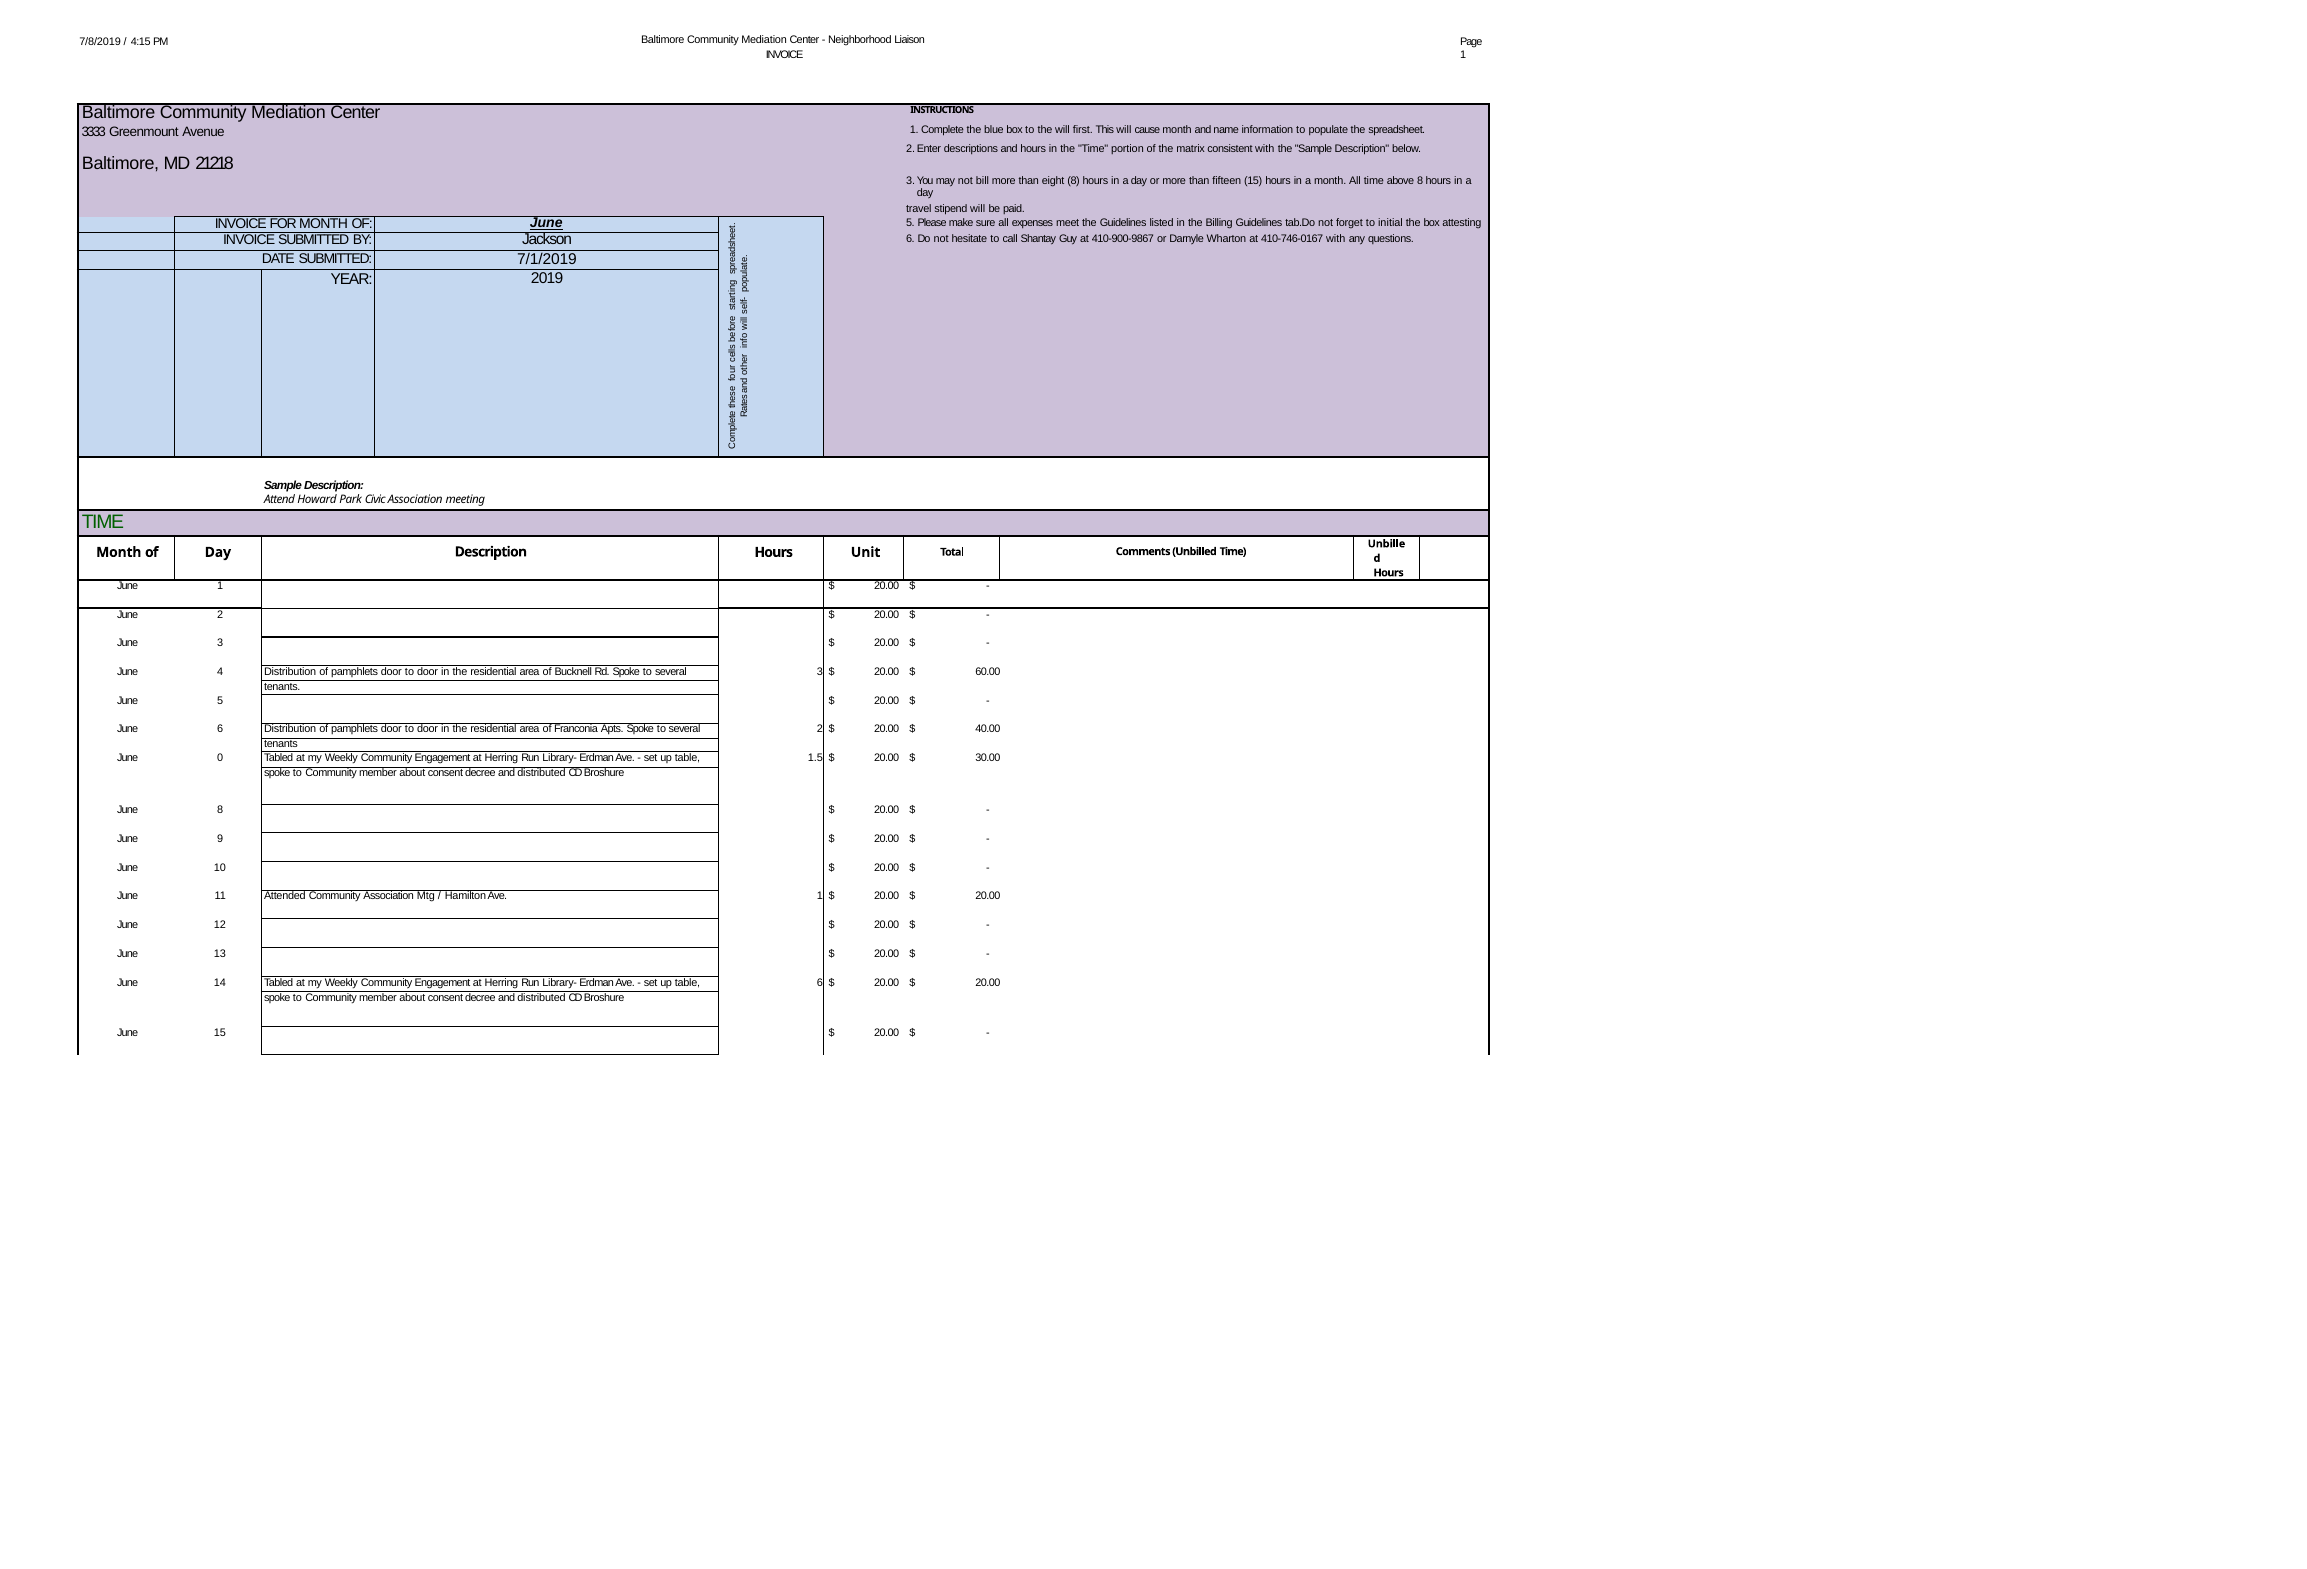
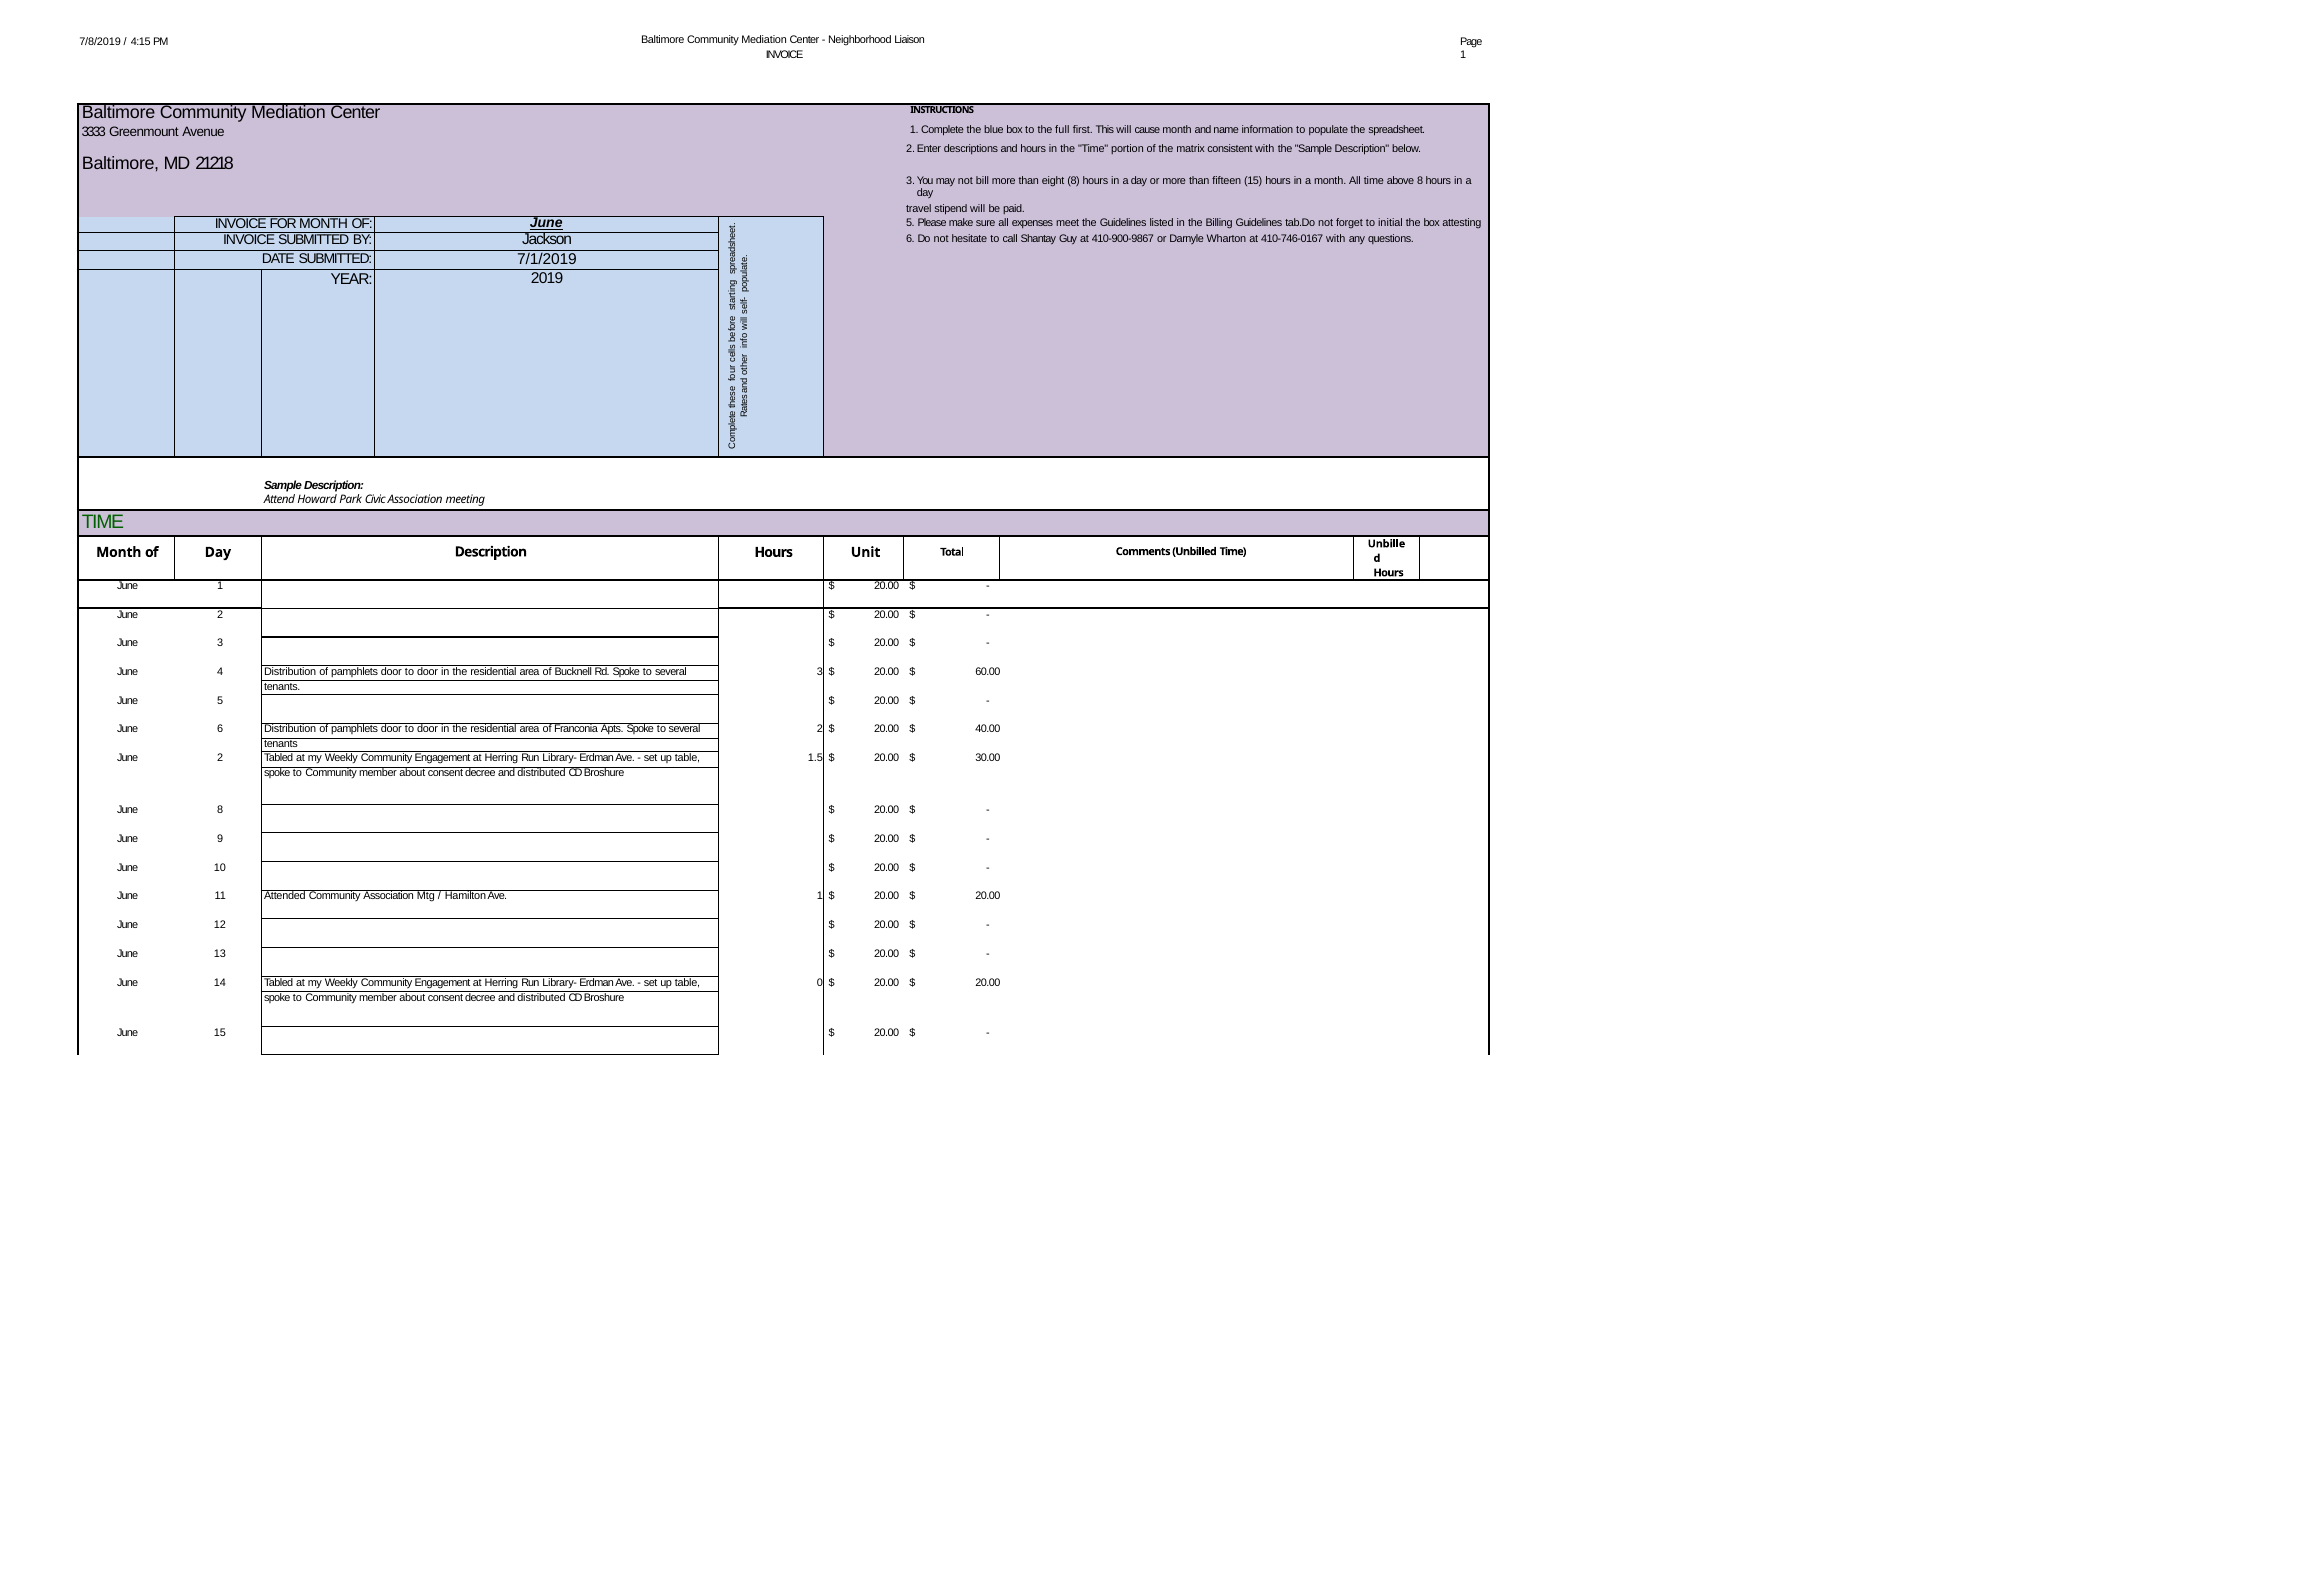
the will: will -> full
0 at (220, 758): 0 -> 2
table 6: 6 -> 0
